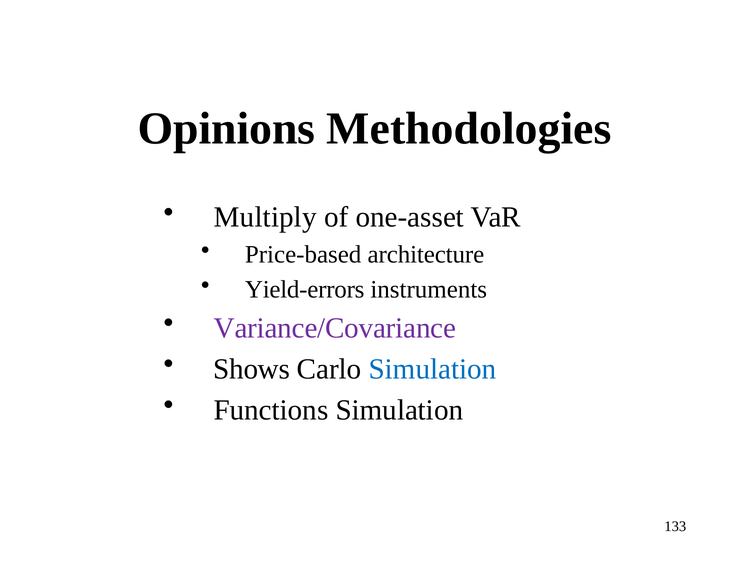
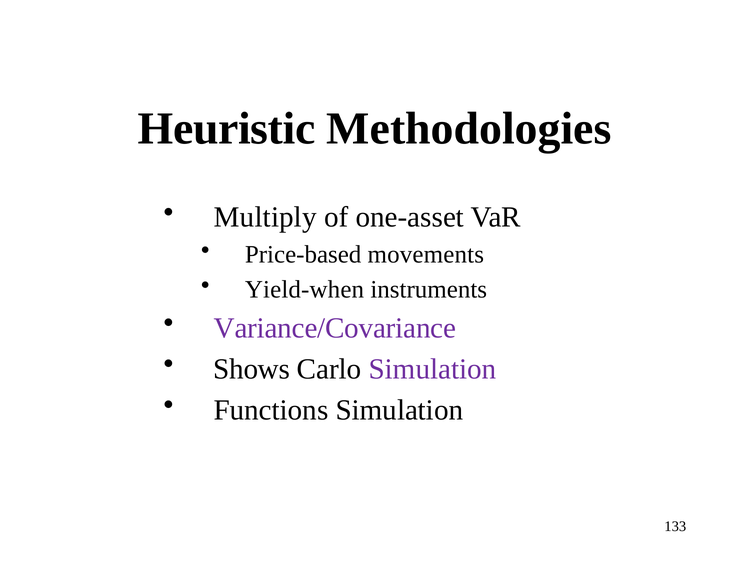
Opinions: Opinions -> Heuristic
architecture: architecture -> movements
Yield-errors: Yield-errors -> Yield-when
Simulation at (433, 369) colour: blue -> purple
